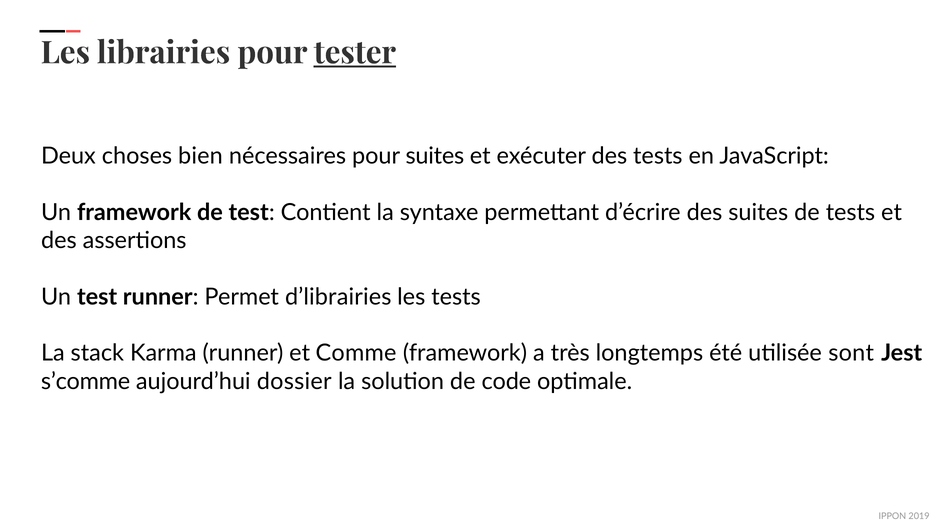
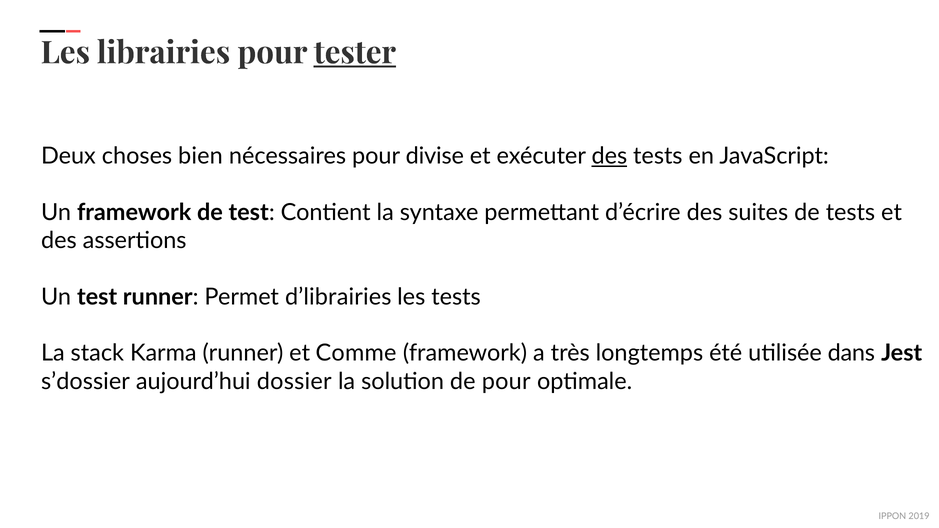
pour suites: suites -> divise
des at (609, 156) underline: none -> present
sont: sont -> dans
s’comme: s’comme -> s’dossier
de code: code -> pour
